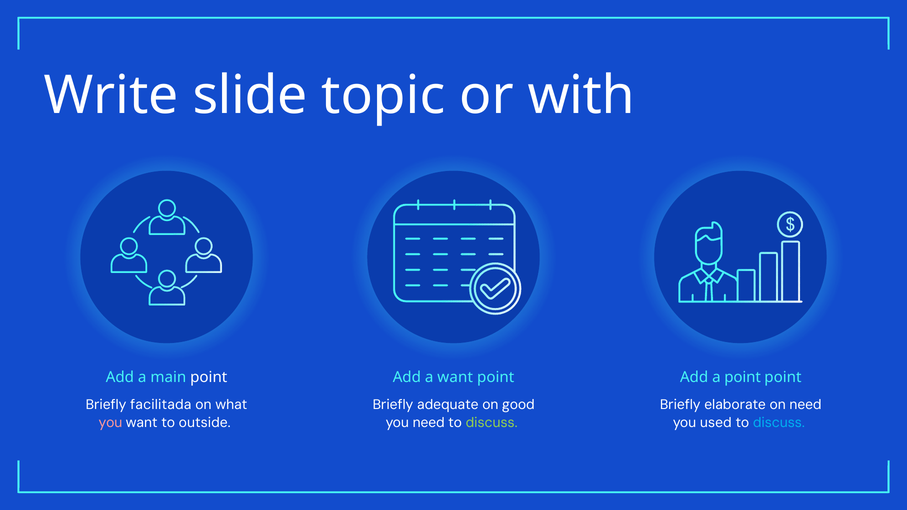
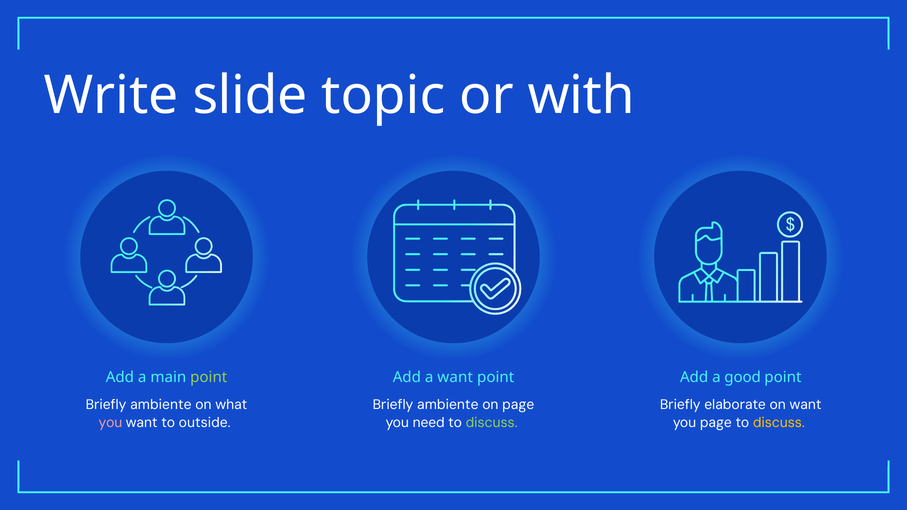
point at (209, 378) colour: white -> light green
a point: point -> good
facilitada at (161, 405): facilitada -> ambiente
adequate at (448, 405): adequate -> ambiente
on good: good -> page
on need: need -> want
you used: used -> page
discuss at (779, 423) colour: light blue -> yellow
